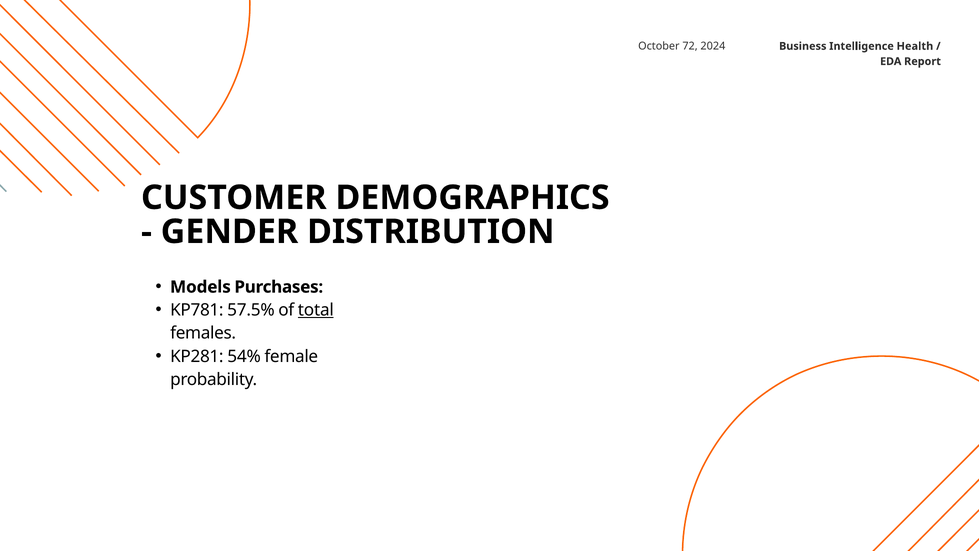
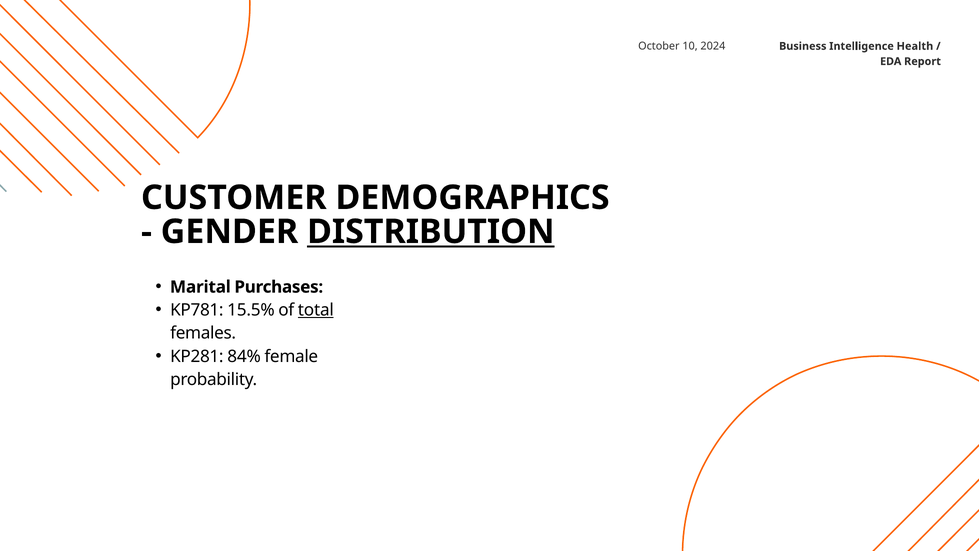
72: 72 -> 10
DISTRIBUTION underline: none -> present
Models: Models -> Marital
57.5%: 57.5% -> 15.5%
54%: 54% -> 84%
